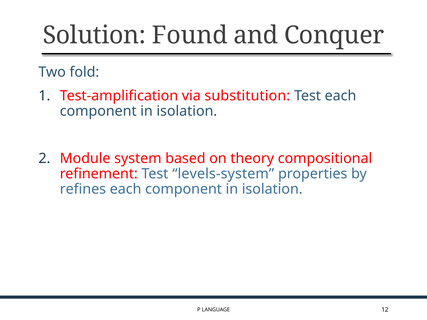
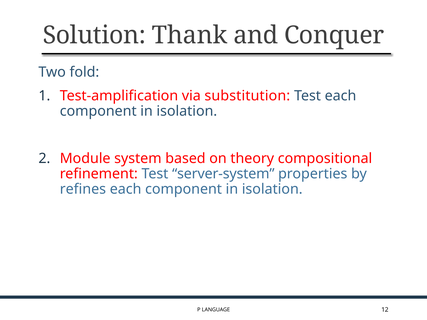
Found: Found -> Thank
levels-system: levels-system -> server-system
